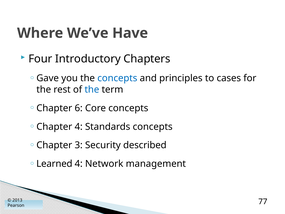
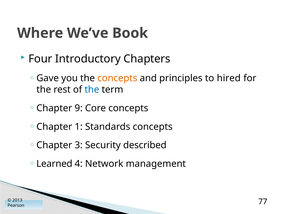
Have: Have -> Book
concepts at (117, 78) colour: blue -> orange
cases: cases -> hired
6: 6 -> 9
Chapter 4: 4 -> 1
